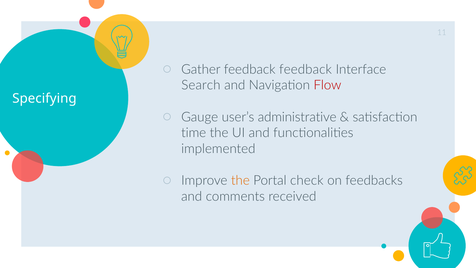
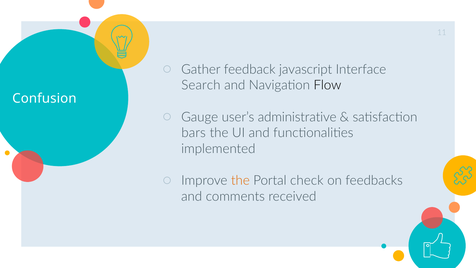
feedback feedback: feedback -> javascript
Flow colour: red -> black
Specifying: Specifying -> Confusion
time: time -> bars
